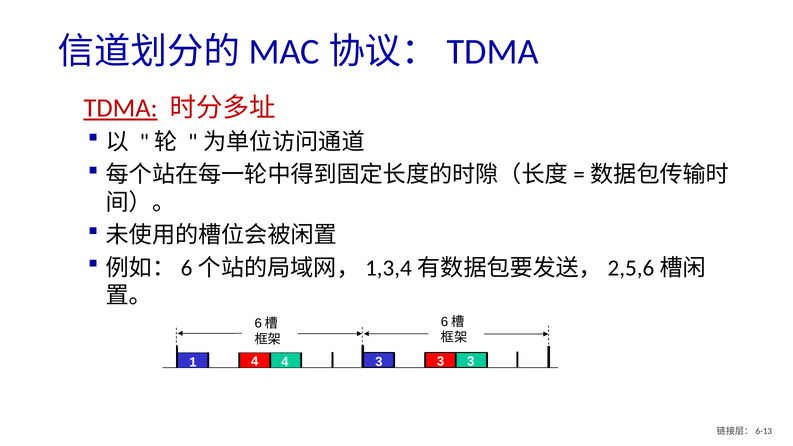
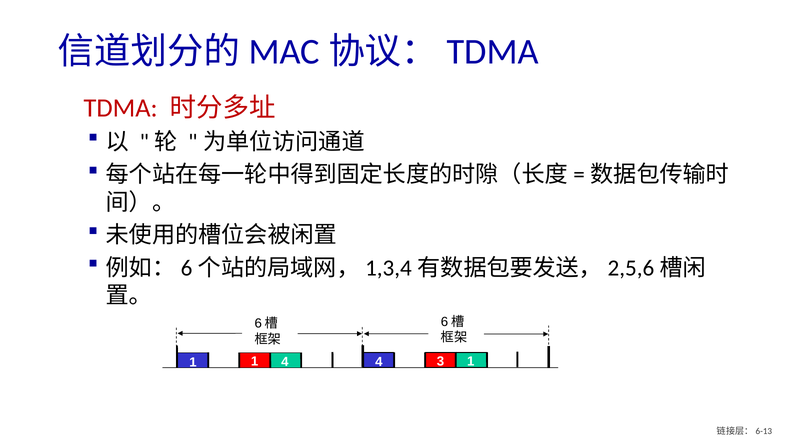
TDMA underline: present -> none
1 4: 4 -> 1
4 3: 3 -> 4
3 at (471, 362): 3 -> 1
